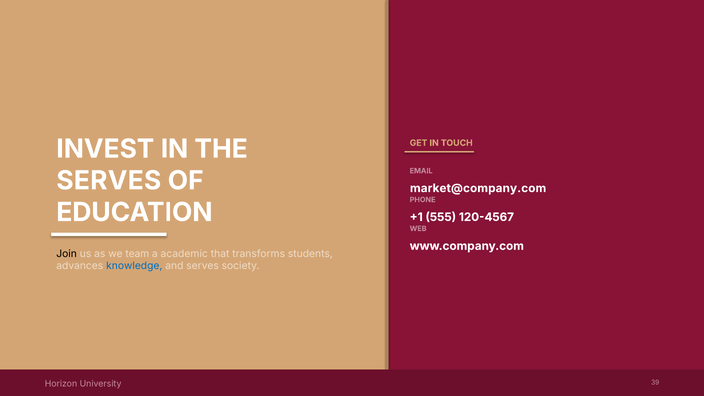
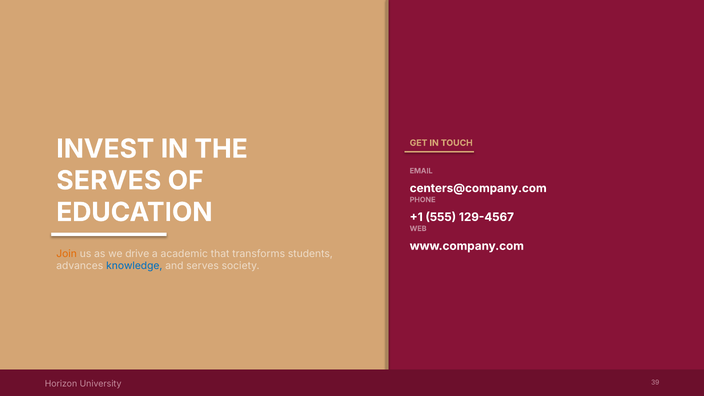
market@company.com: market@company.com -> centers@company.com
120-4567: 120-4567 -> 129-4567
Join colour: black -> orange
team: team -> drive
